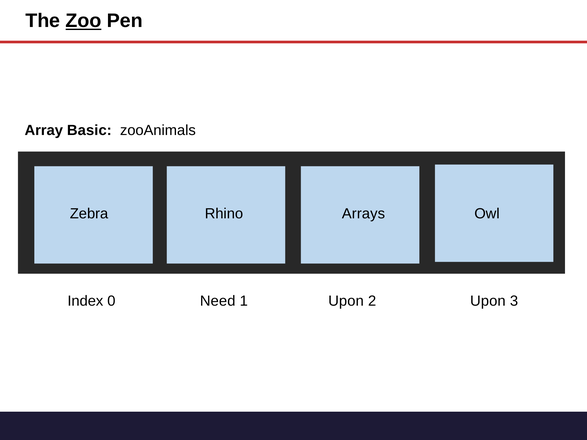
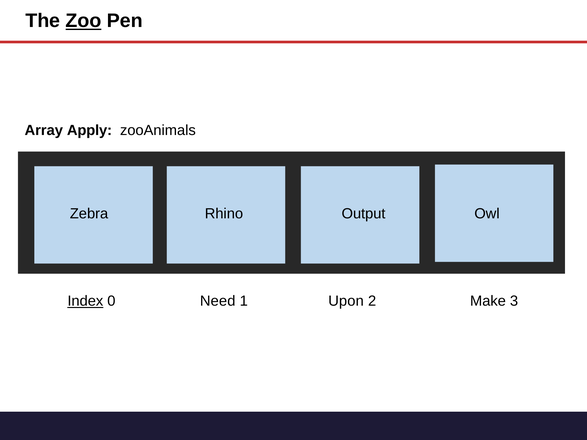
Basic: Basic -> Apply
Arrays: Arrays -> Output
Index underline: none -> present
2 Upon: Upon -> Make
